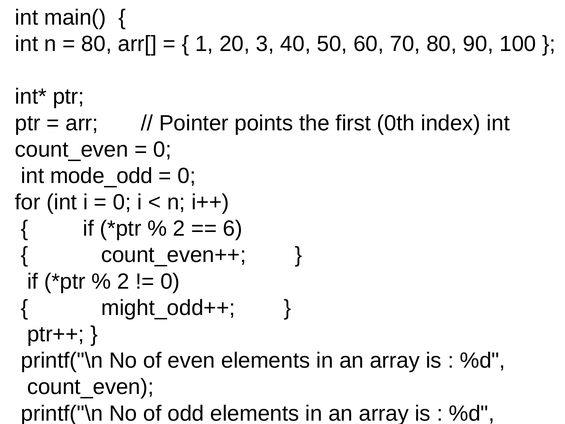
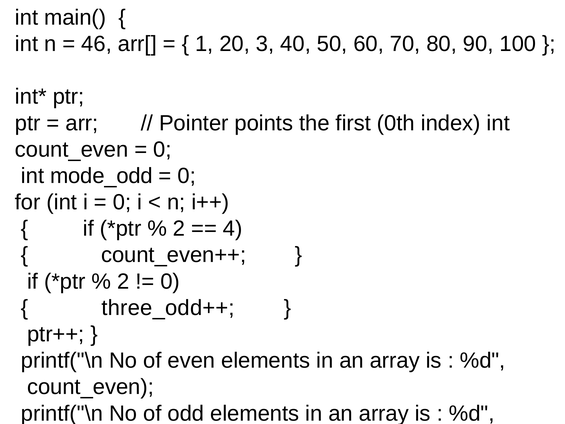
80 at (97, 44): 80 -> 46
6: 6 -> 4
might_odd++: might_odd++ -> three_odd++
